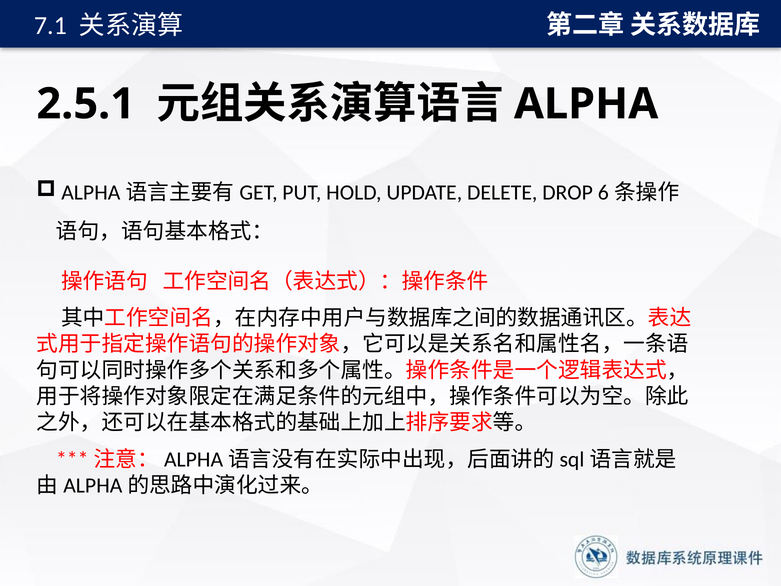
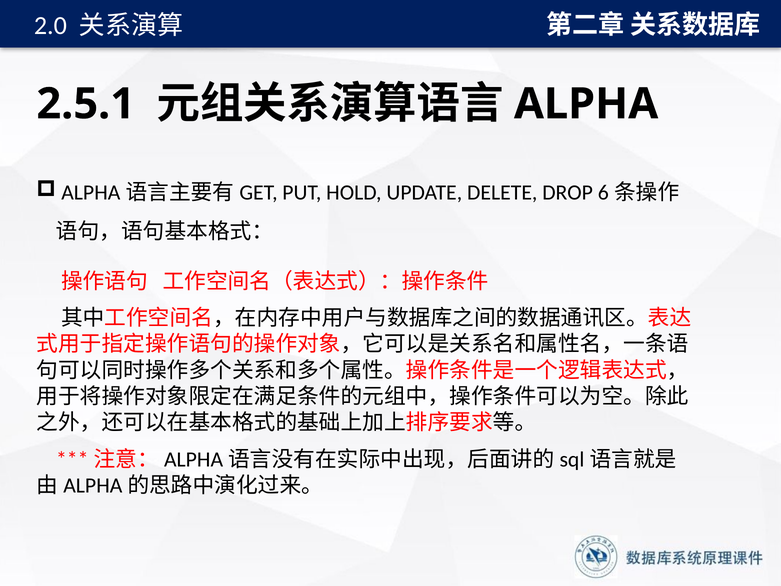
7.1: 7.1 -> 2.0
